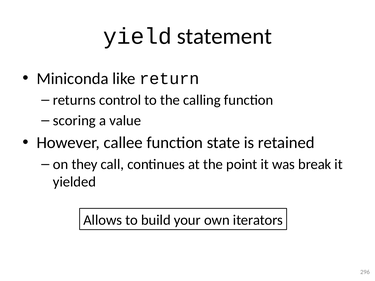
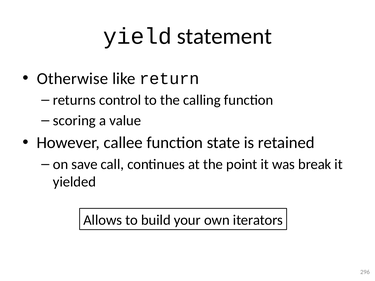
Miniconda: Miniconda -> Otherwise
they: they -> save
